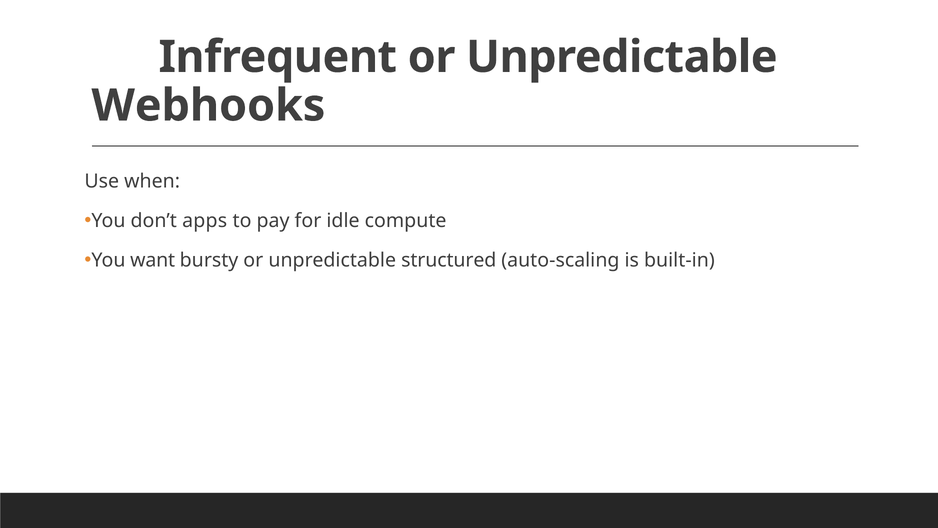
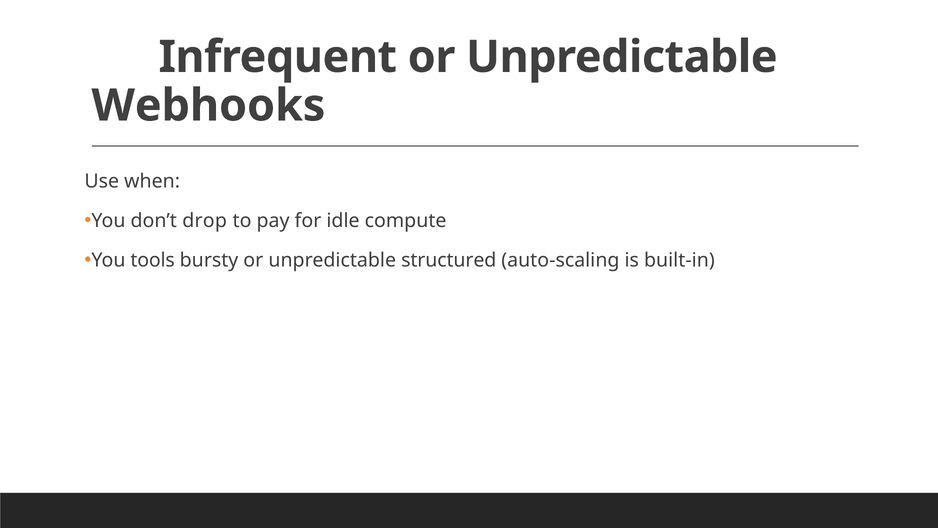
apps: apps -> drop
want: want -> tools
